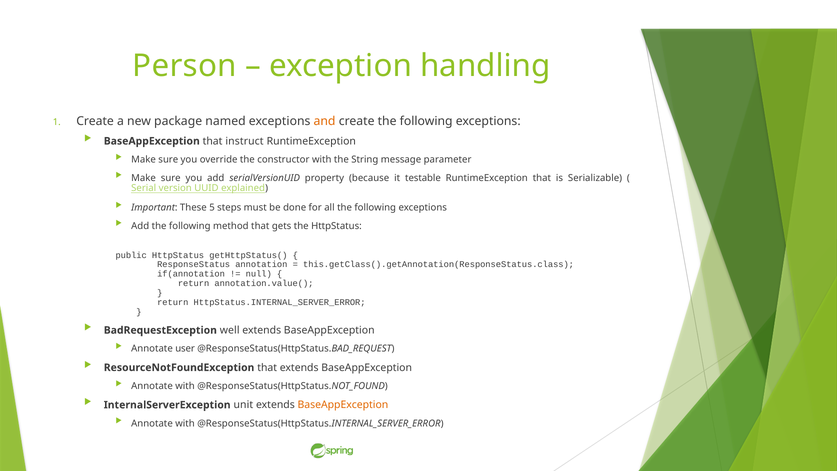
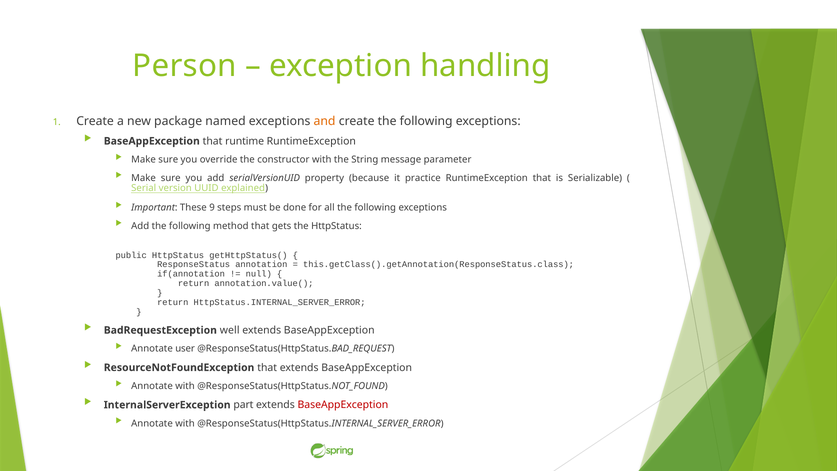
instruct: instruct -> runtime
testable: testable -> practice
5: 5 -> 9
unit: unit -> part
BaseAppException at (343, 405) colour: orange -> red
